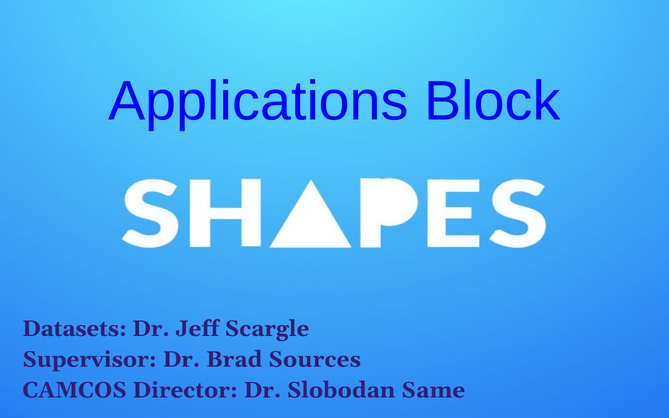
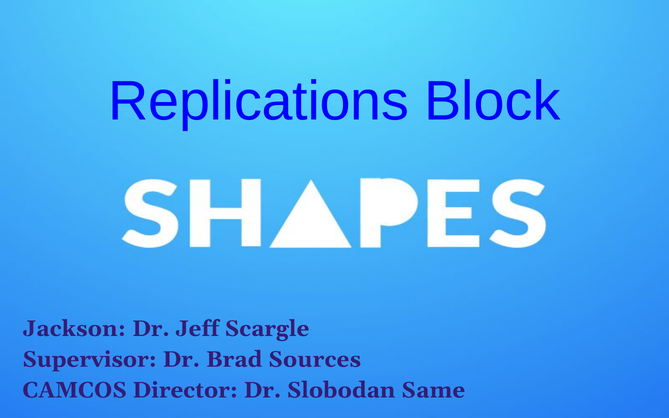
Applications: Applications -> Replications
Datasets: Datasets -> Jackson
